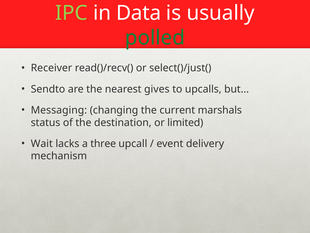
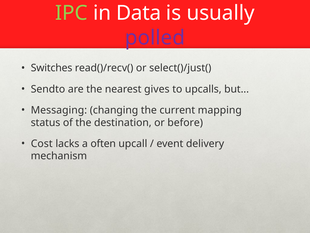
polled colour: green -> purple
Receiver: Receiver -> Switches
marshals: marshals -> mapping
limited: limited -> before
Wait: Wait -> Cost
three: three -> often
